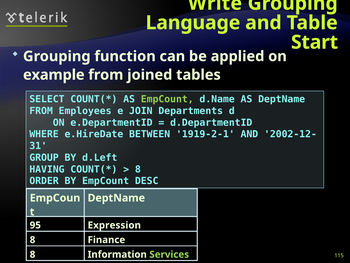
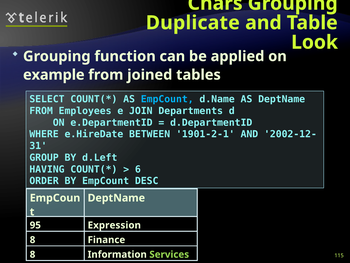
Write: Write -> Chars
Language: Language -> Duplicate
Start: Start -> Look
EmpCount at (167, 99) colour: light green -> light blue
1919-2-1: 1919-2-1 -> 1901-2-1
8 at (138, 169): 8 -> 6
